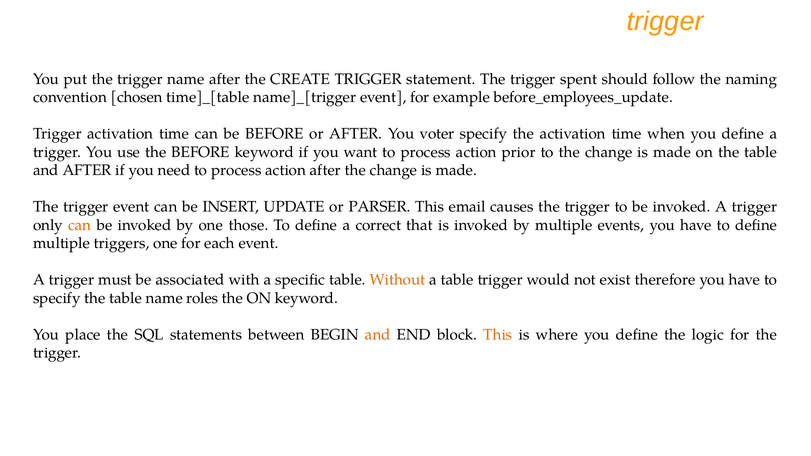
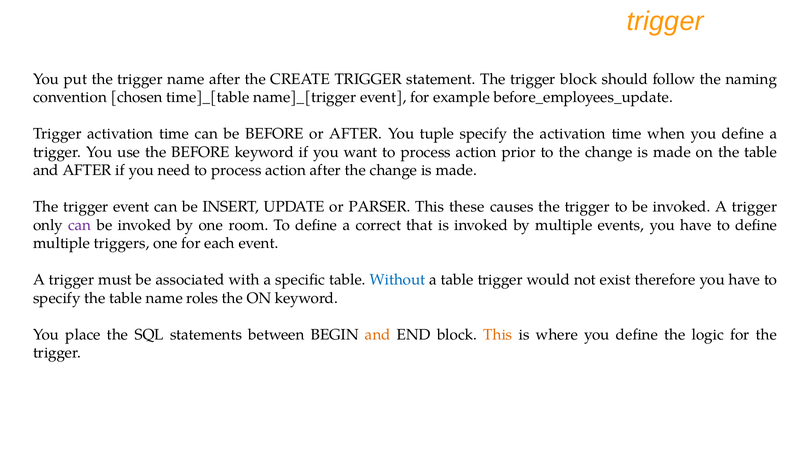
trigger spent: spent -> block
voter: voter -> tuple
email: email -> these
can at (80, 225) colour: orange -> purple
those: those -> room
Without colour: orange -> blue
